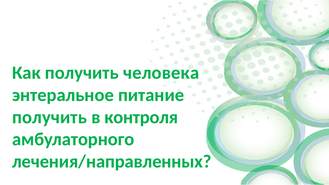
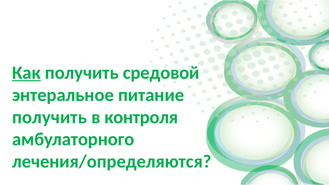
Как underline: none -> present
человека: человека -> средовой
лечения/направленных: лечения/направленных -> лечения/определяются
